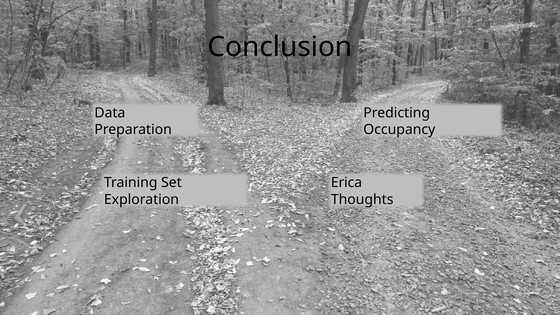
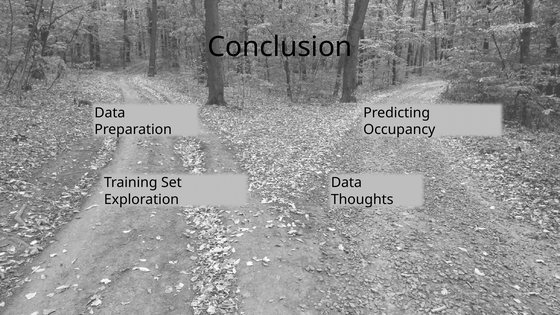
Erica at (346, 183): Erica -> Data
